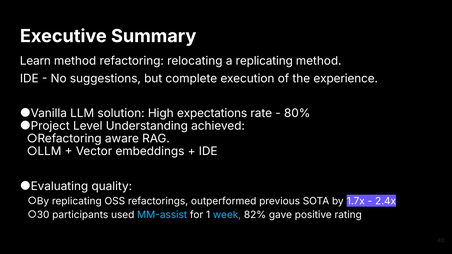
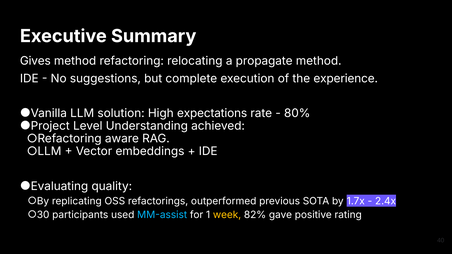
Learn: Learn -> Gives
a replicating: replicating -> propagate
week colour: light blue -> yellow
